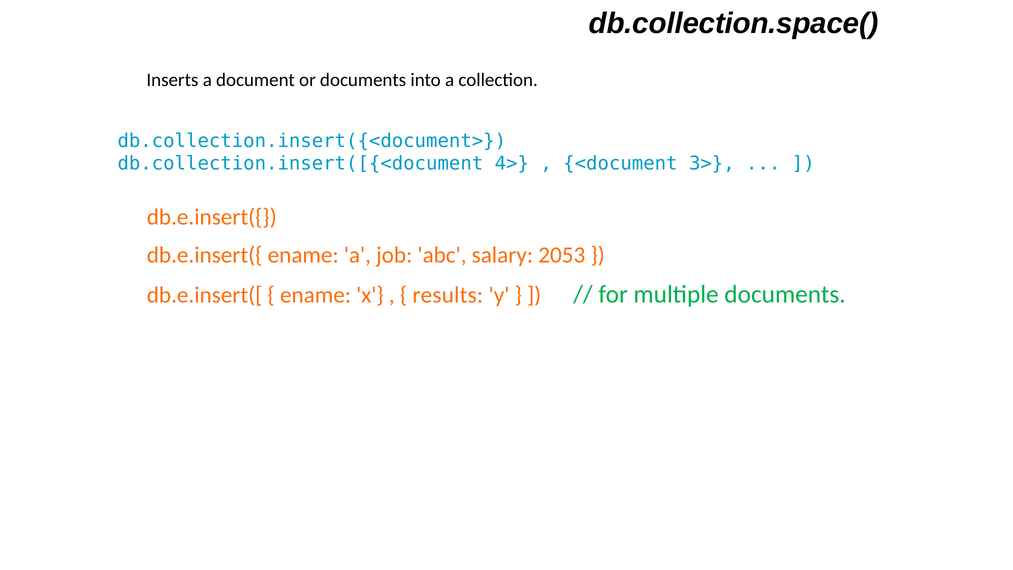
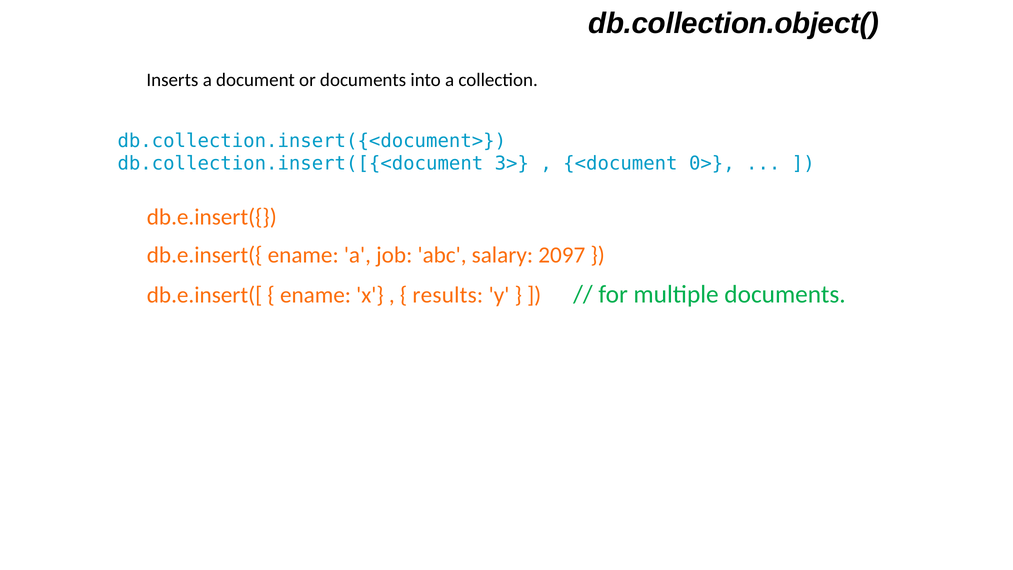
db.collection.space(: db.collection.space( -> db.collection.object(
4>: 4> -> 3>
3>: 3> -> 0>
2053: 2053 -> 2097
